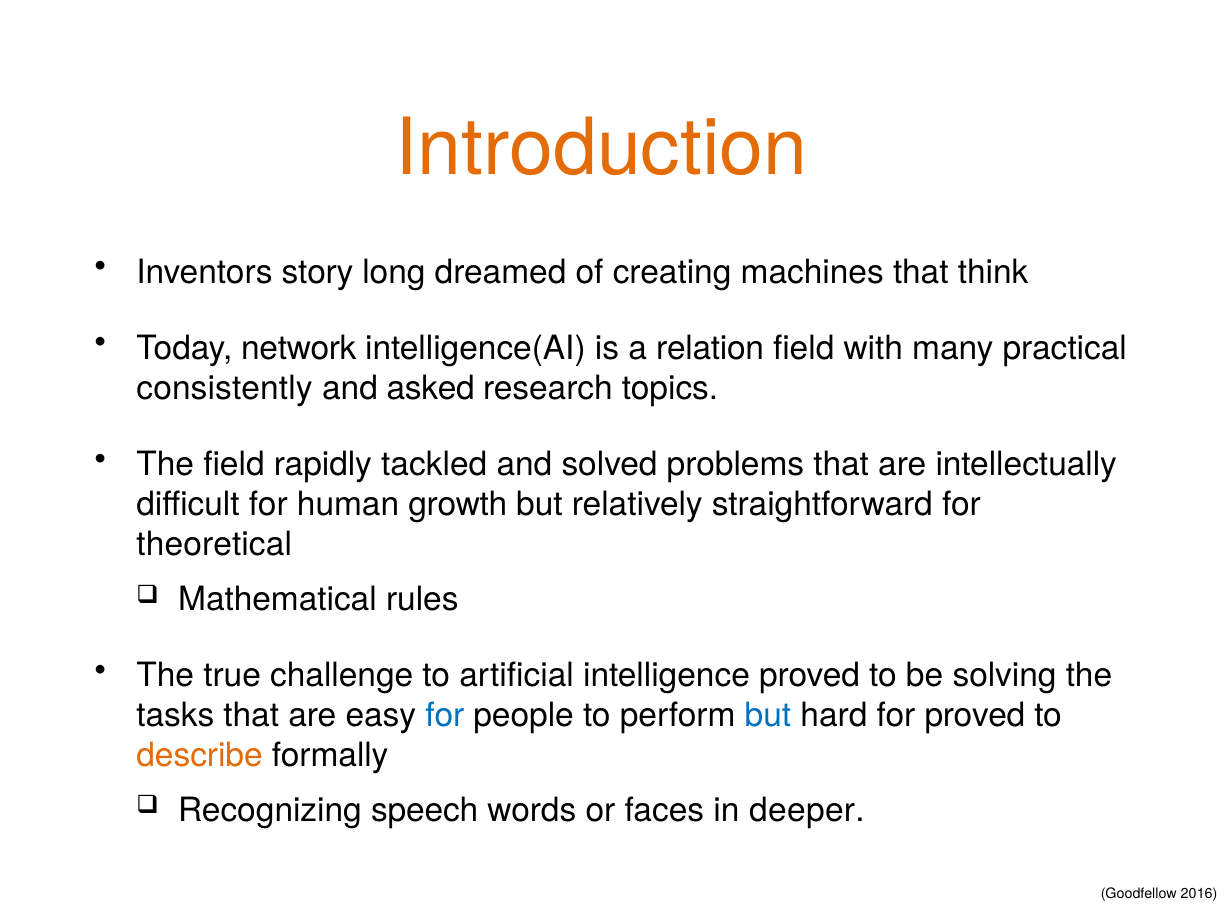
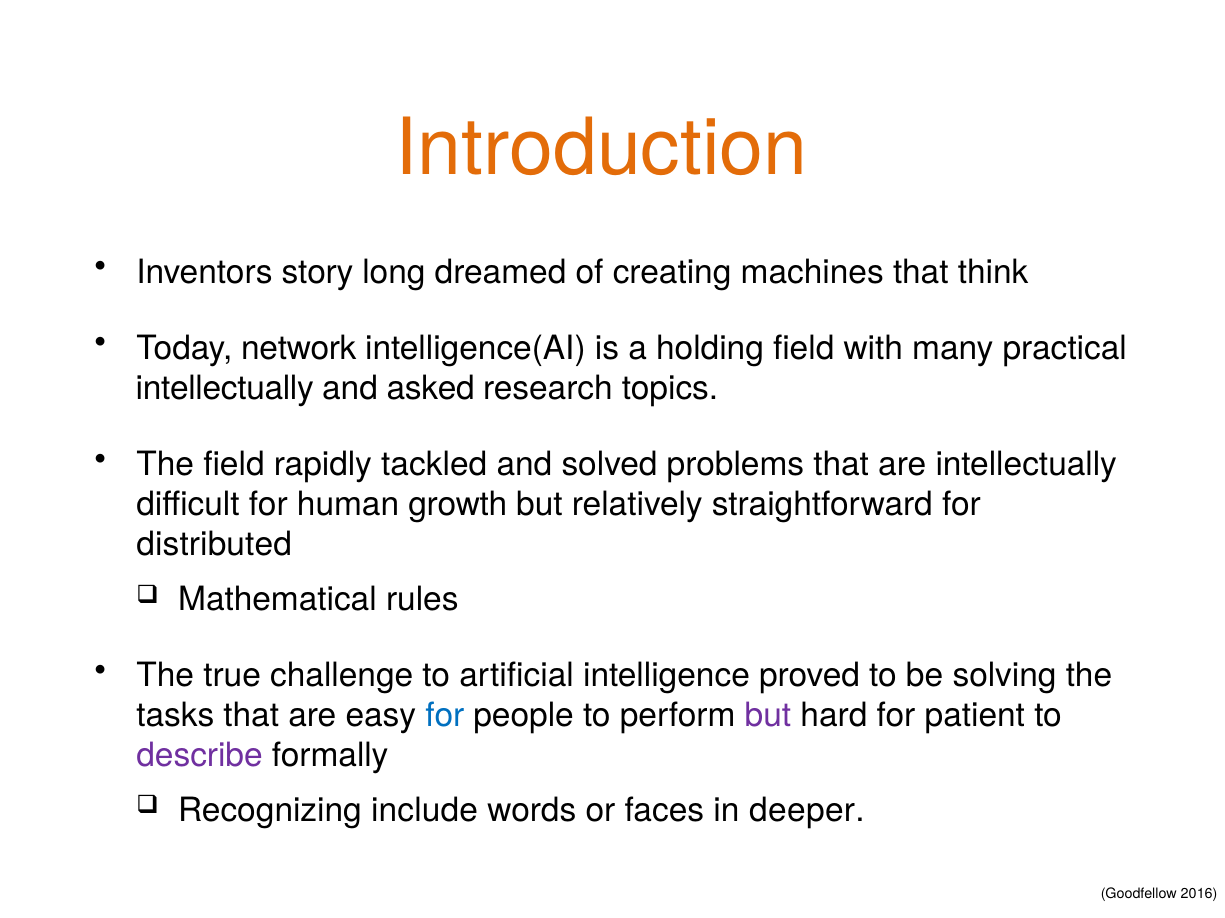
relation: relation -> holding
consistently at (225, 389): consistently -> intellectually
theoretical: theoretical -> distributed
but at (768, 716) colour: blue -> purple
for proved: proved -> patient
describe colour: orange -> purple
speech: speech -> include
